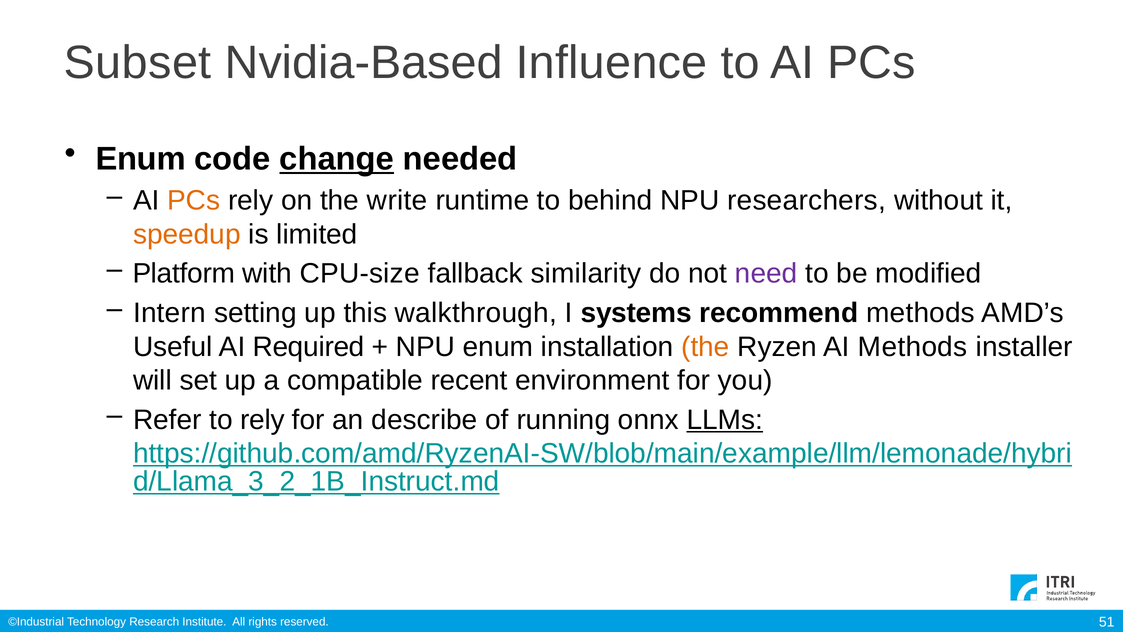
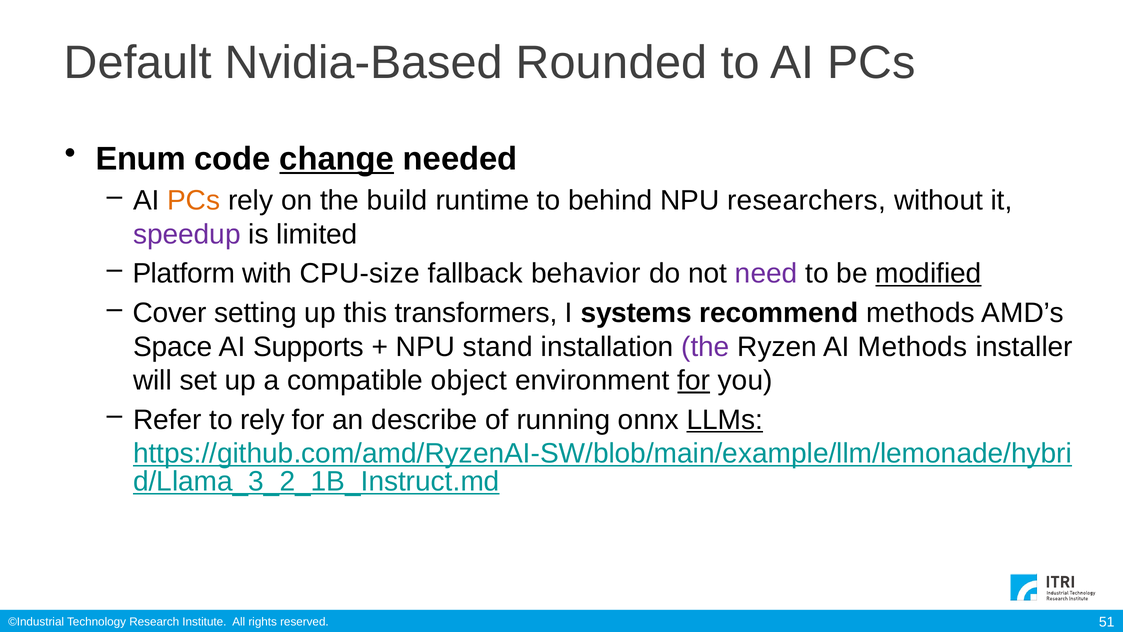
Subset: Subset -> Default
Influence: Influence -> Rounded
write: write -> build
speedup colour: orange -> purple
similarity: similarity -> behavior
modified underline: none -> present
Intern: Intern -> Cover
walkthrough: walkthrough -> transformers
Useful: Useful -> Space
Required: Required -> Supports
NPU enum: enum -> stand
the at (705, 347) colour: orange -> purple
recent: recent -> object
for at (694, 380) underline: none -> present
